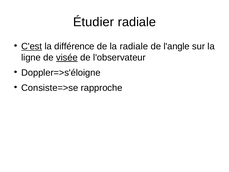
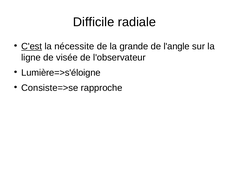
Étudier: Étudier -> Difficile
différence: différence -> nécessite
la radiale: radiale -> grande
visée underline: present -> none
Doppler=>s'éloigne: Doppler=>s'éloigne -> Lumière=>s'éloigne
